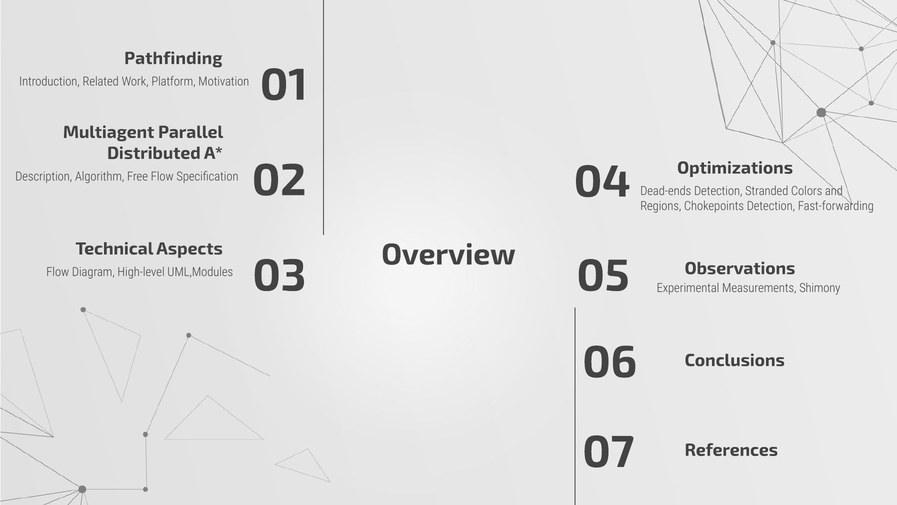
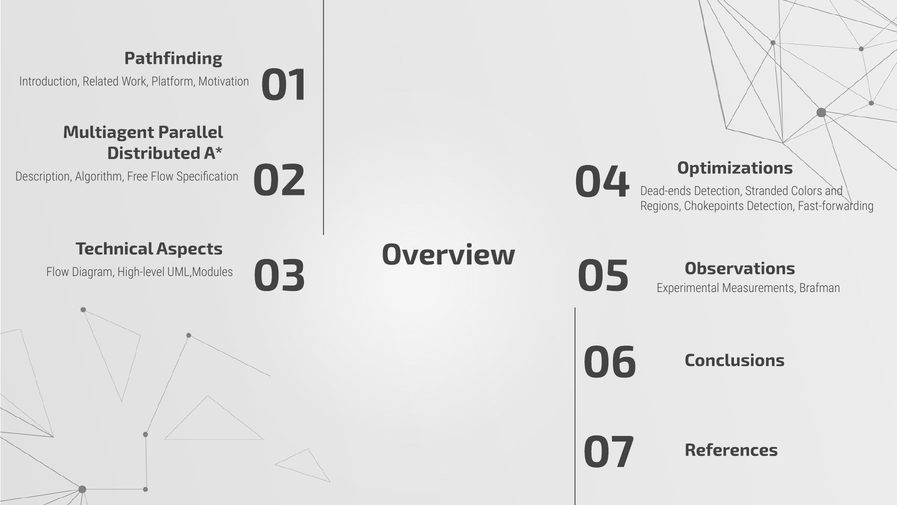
Shimony: Shimony -> Brafman
